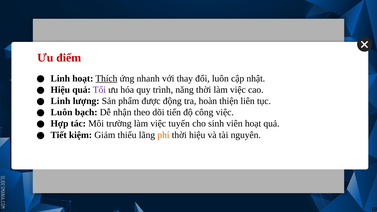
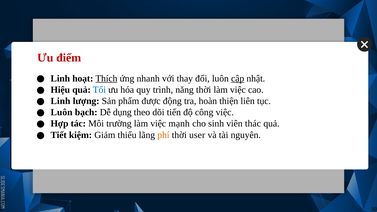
cập underline: none -> present
Tối colour: purple -> blue
nhận: nhận -> dụng
tuyến: tuyến -> mạnh
viên hoạt: hoạt -> thác
thời hiệu: hiệu -> user
